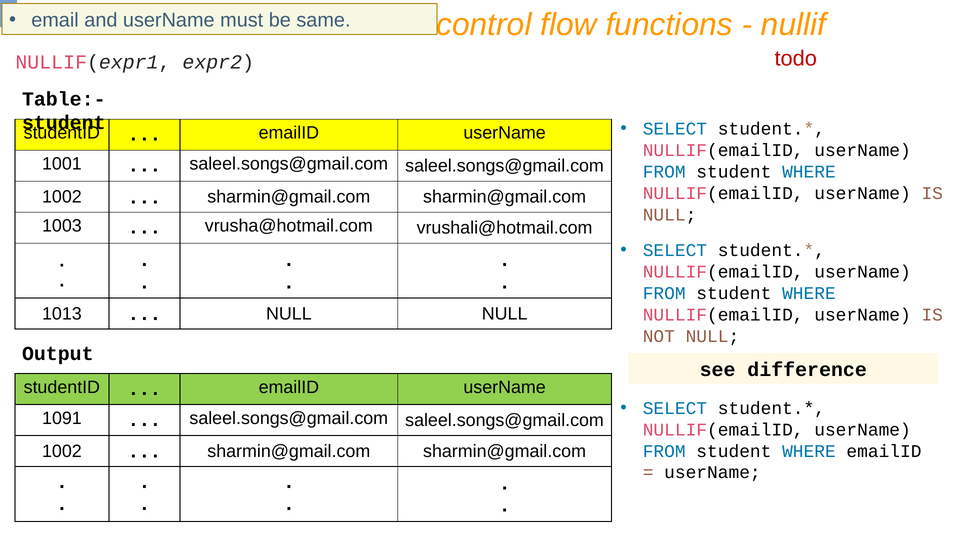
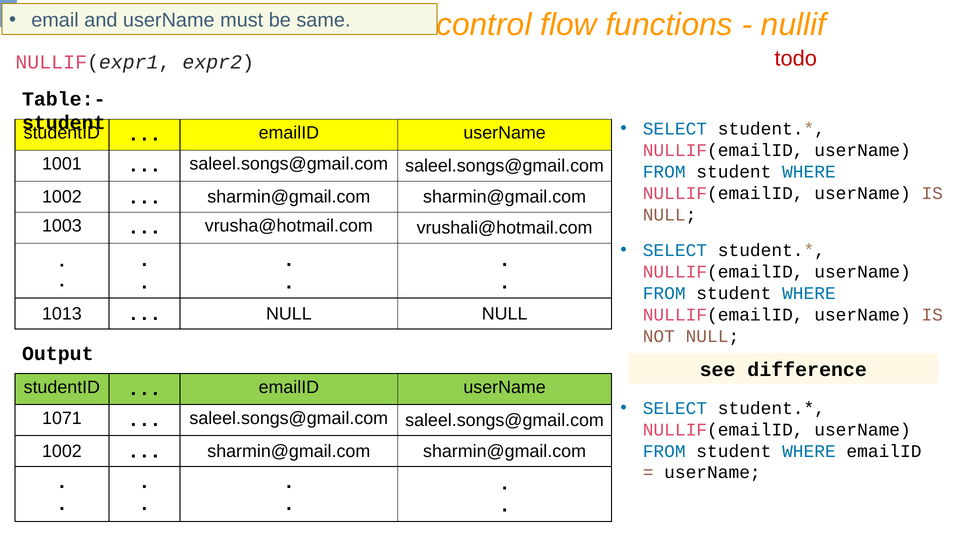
1091: 1091 -> 1071
